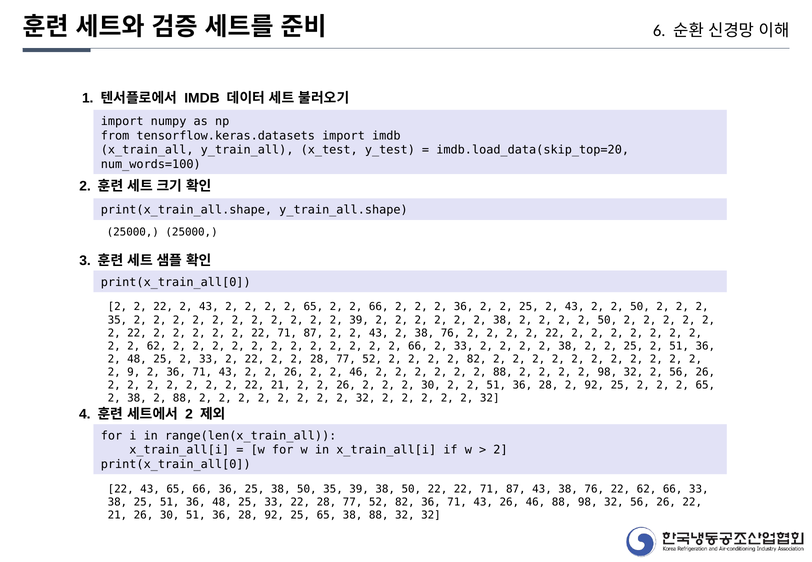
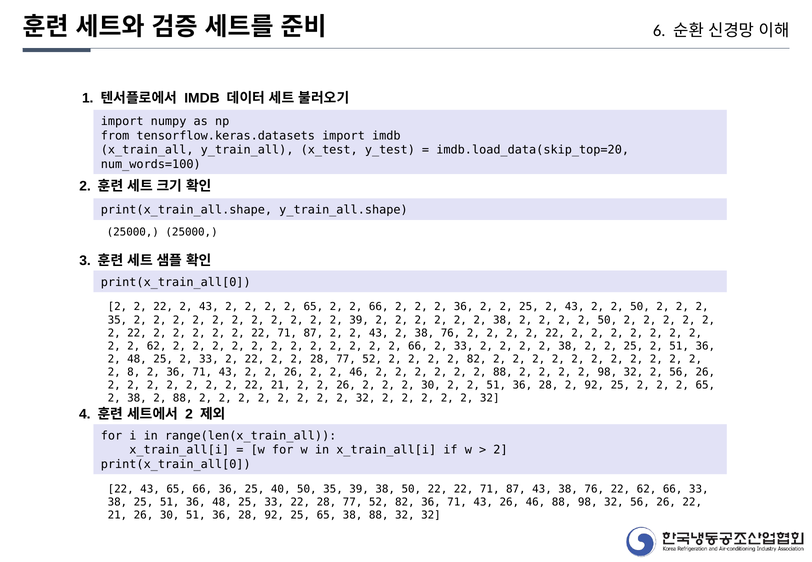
9: 9 -> 8
25 38: 38 -> 40
